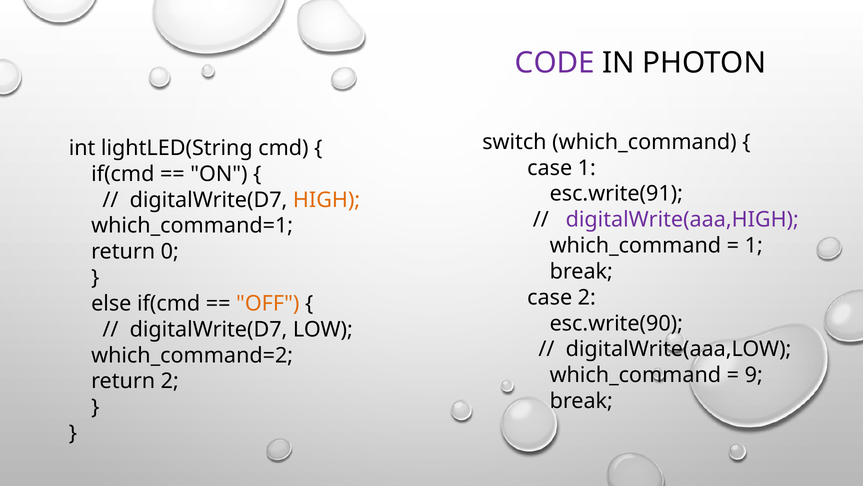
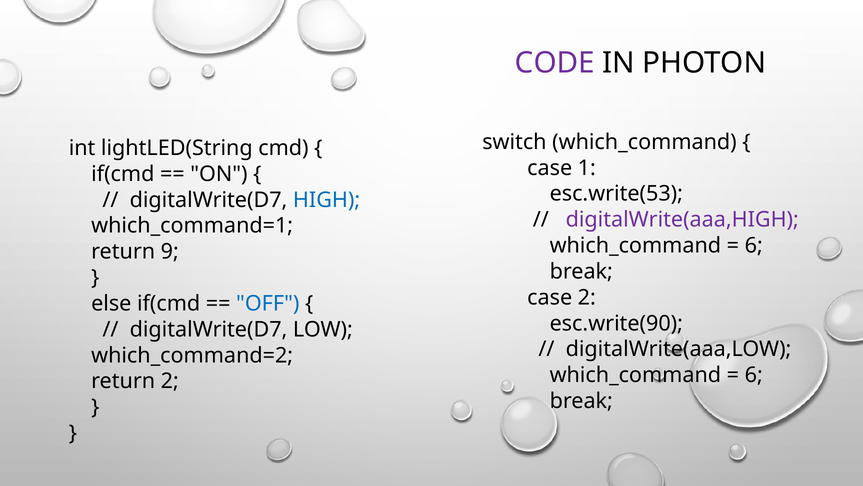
esc.write(91: esc.write(91 -> esc.write(53
HIGH colour: orange -> blue
1 at (754, 245): 1 -> 6
0: 0 -> 9
OFF colour: orange -> blue
9 at (754, 375): 9 -> 6
